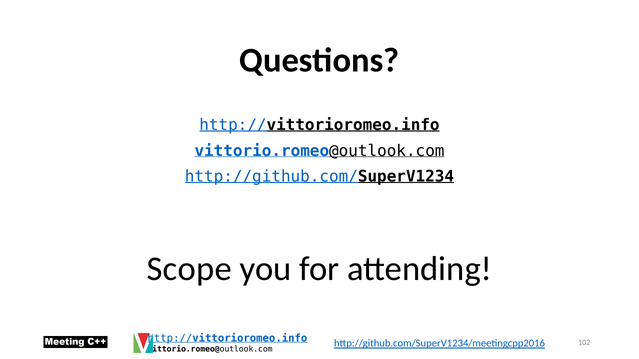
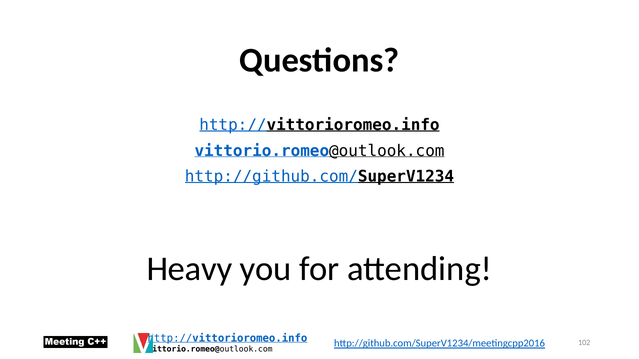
Scope: Scope -> Heavy
